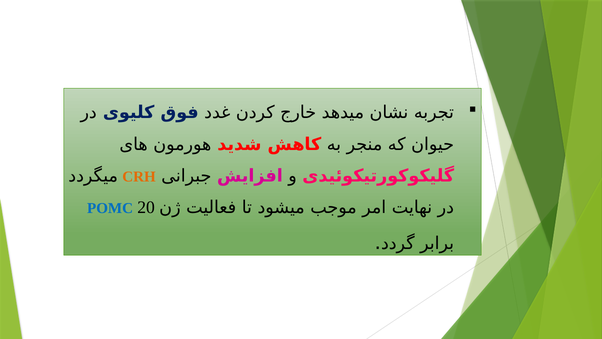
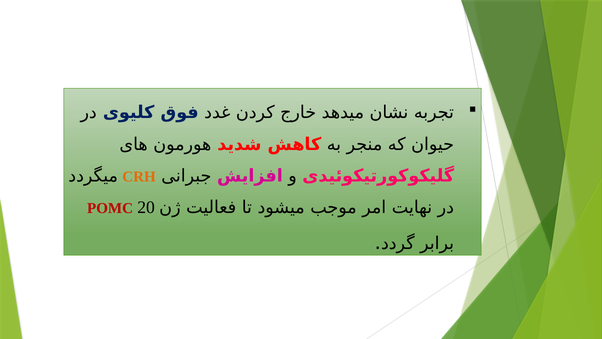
POMC colour: blue -> red
